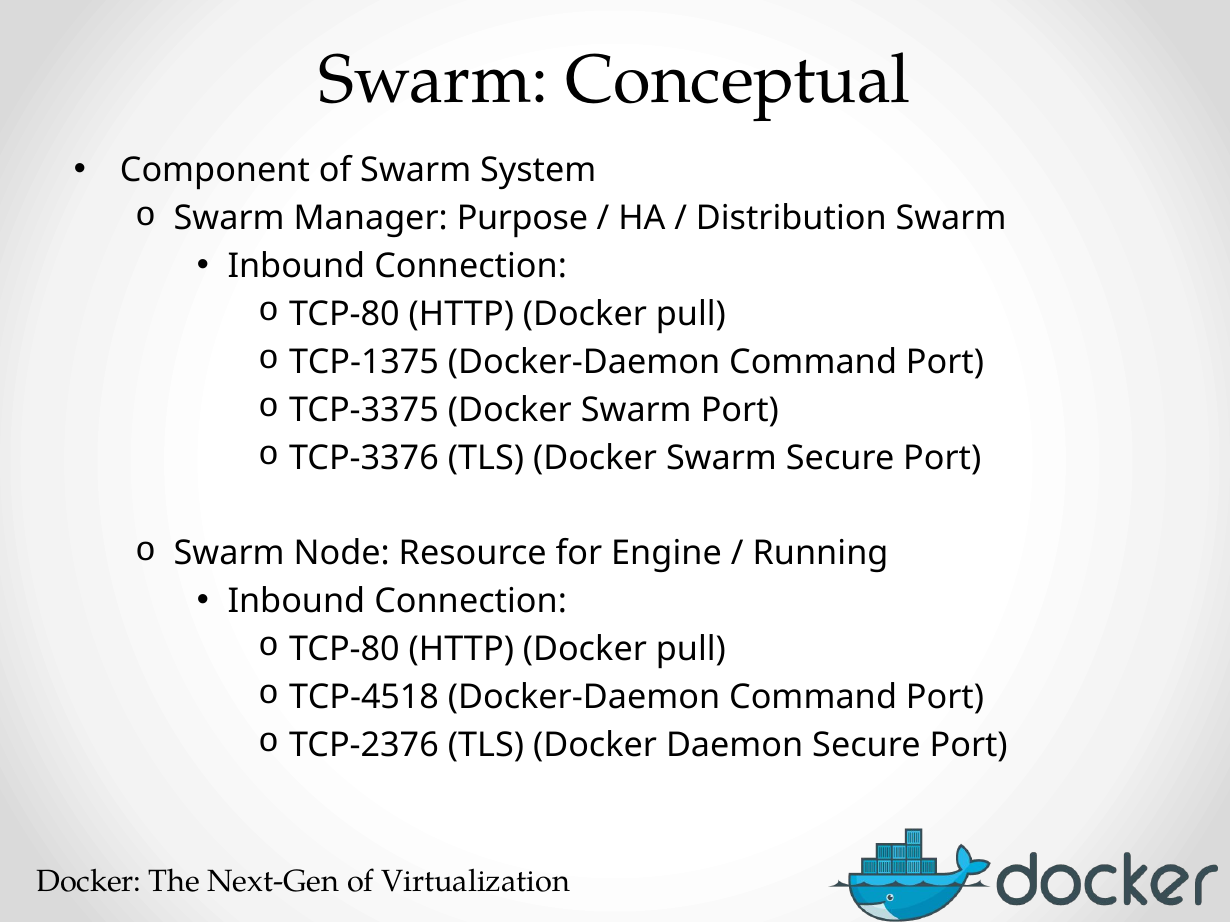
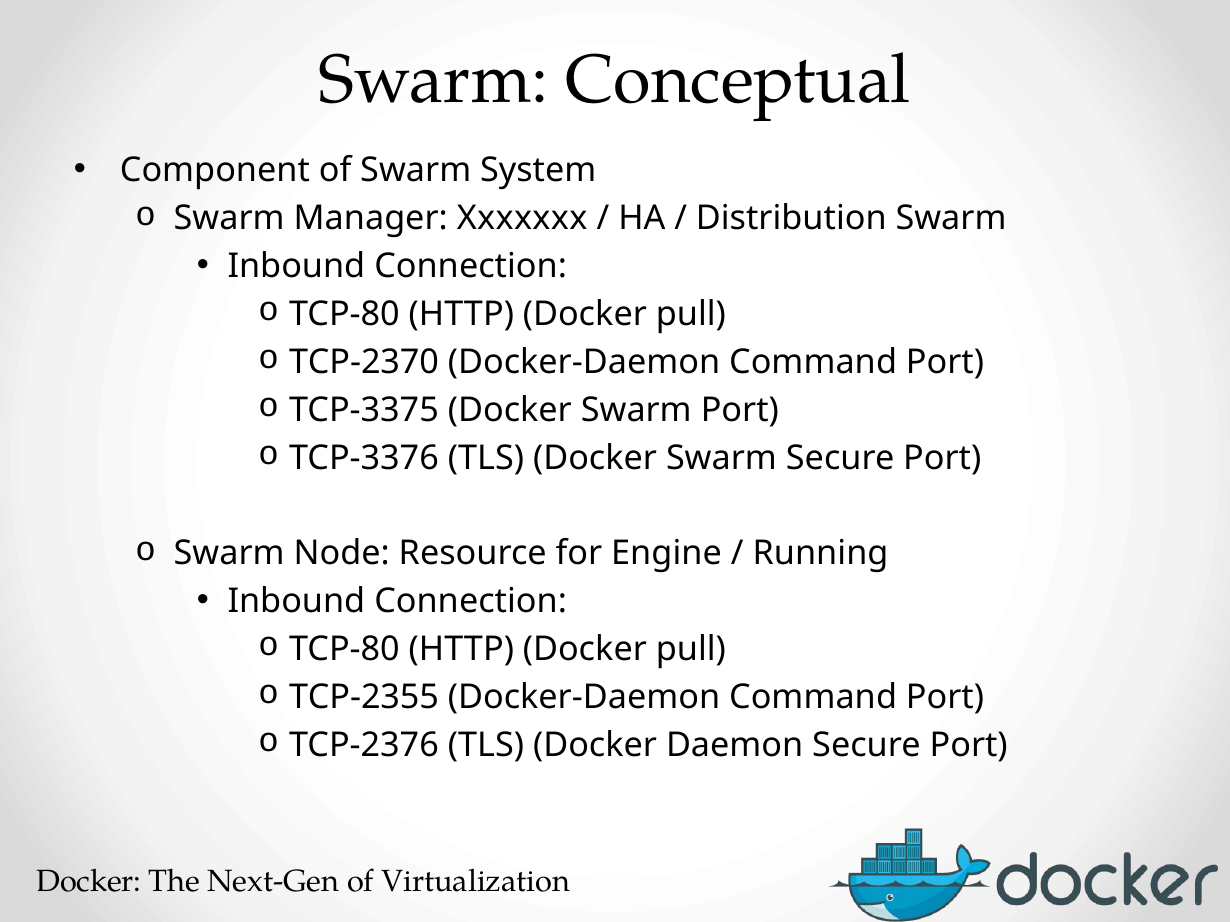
Purpose: Purpose -> Xxxxxxx
TCP-1375: TCP-1375 -> TCP-2370
TCP-4518: TCP-4518 -> TCP-2355
